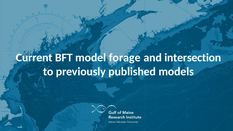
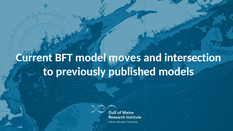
forage: forage -> moves
